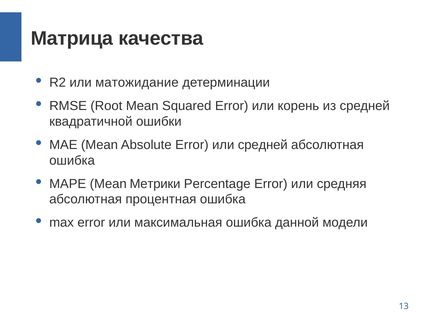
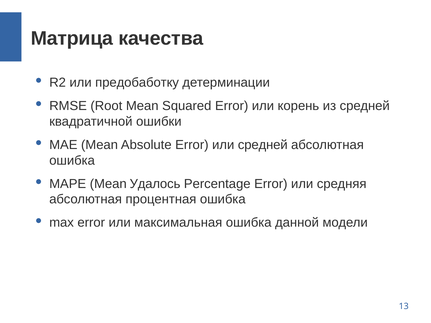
матожидание: матожидание -> предобаботку
Метрики: Метрики -> Удалось
